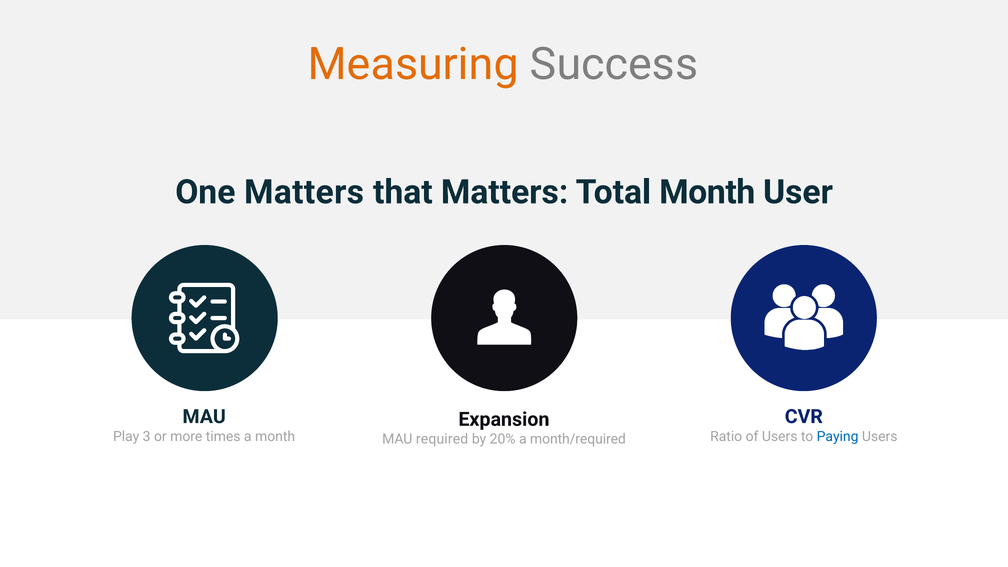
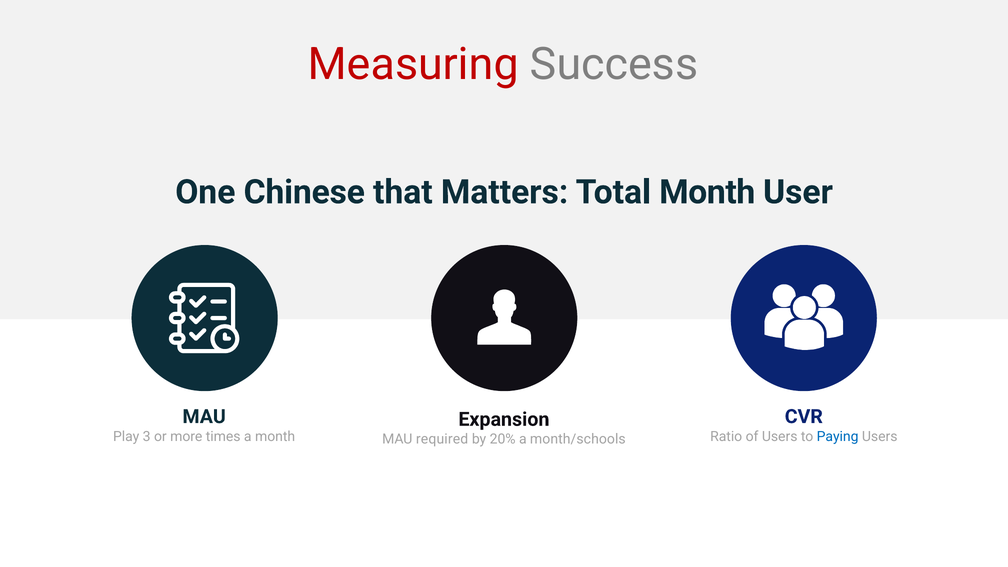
Measuring colour: orange -> red
One Matters: Matters -> Chinese
month/required: month/required -> month/schools
